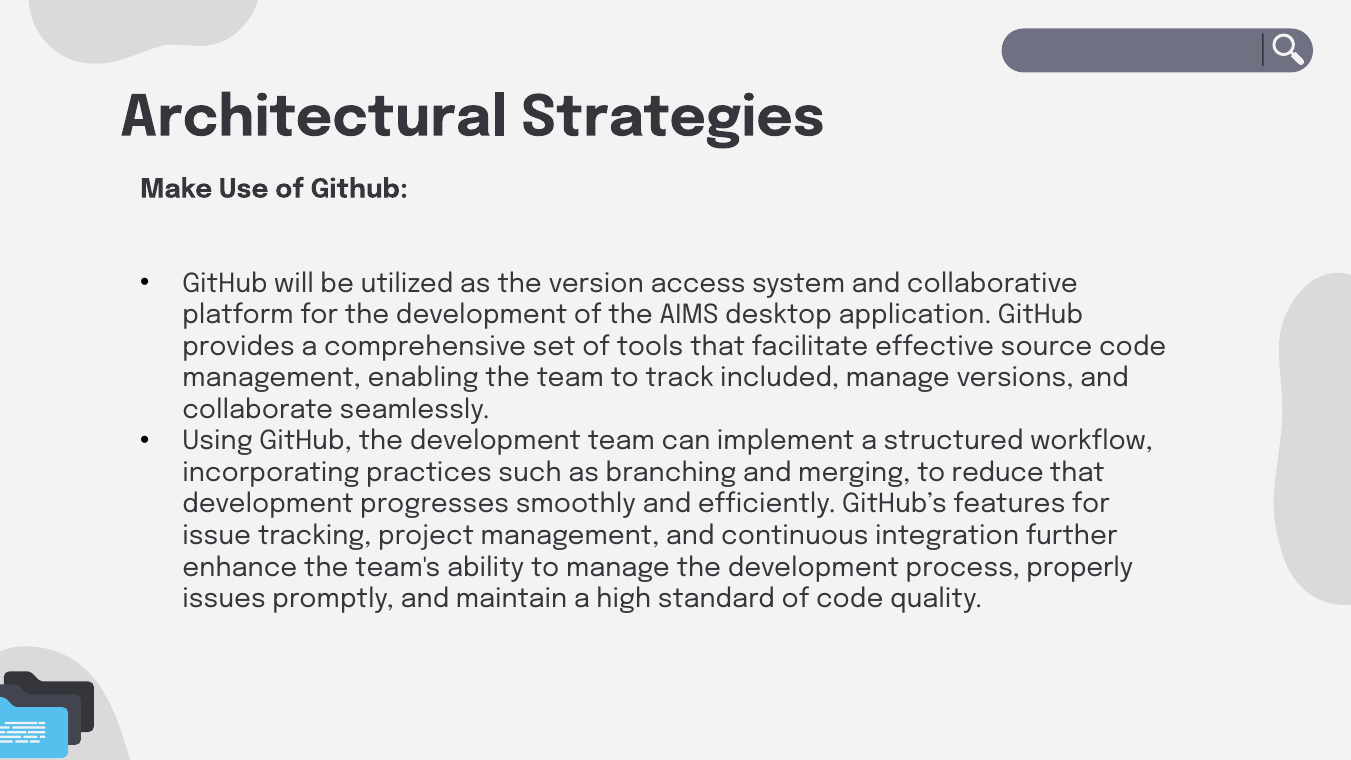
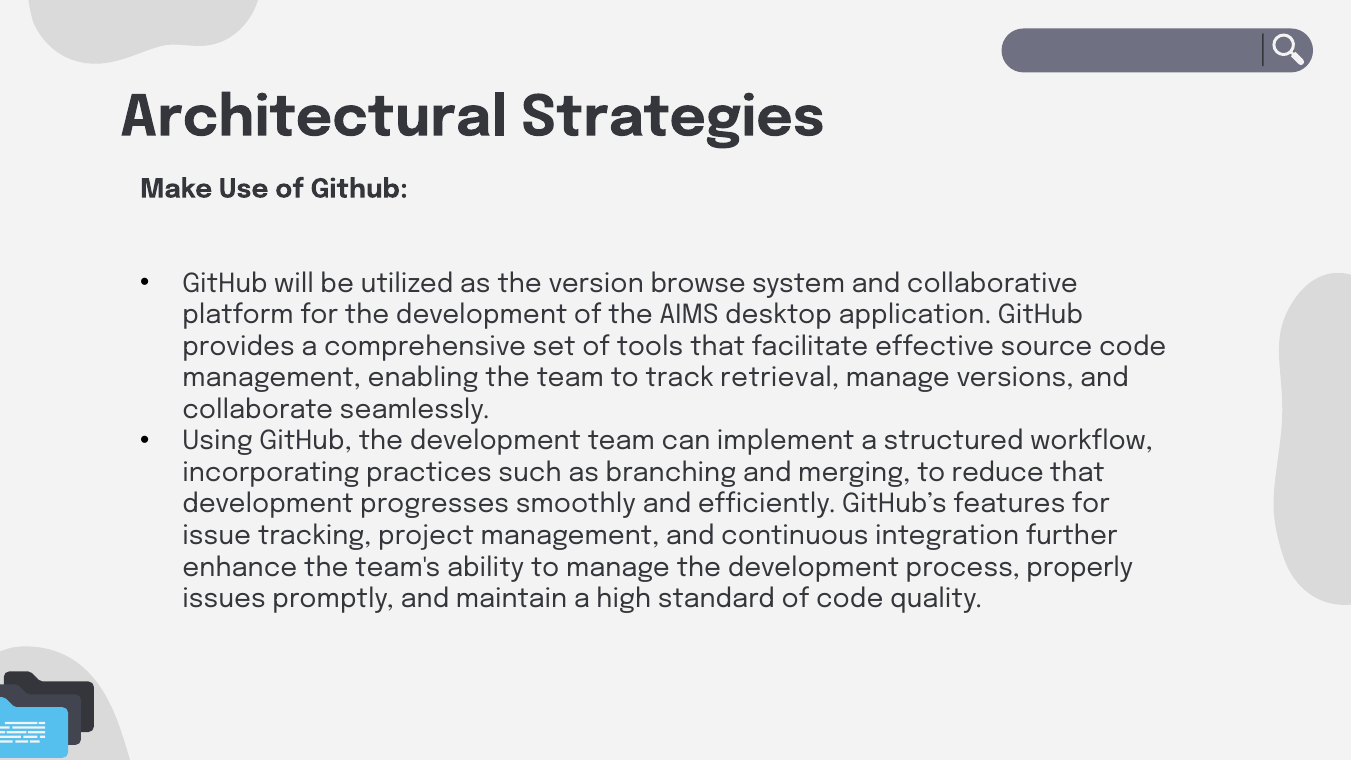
access: access -> browse
included: included -> retrieval
